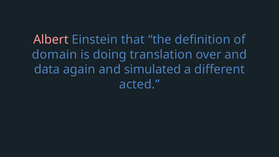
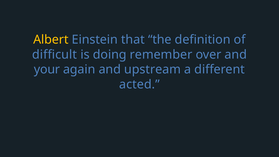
Albert colour: pink -> yellow
domain: domain -> difficult
translation: translation -> remember
data: data -> your
simulated: simulated -> upstream
